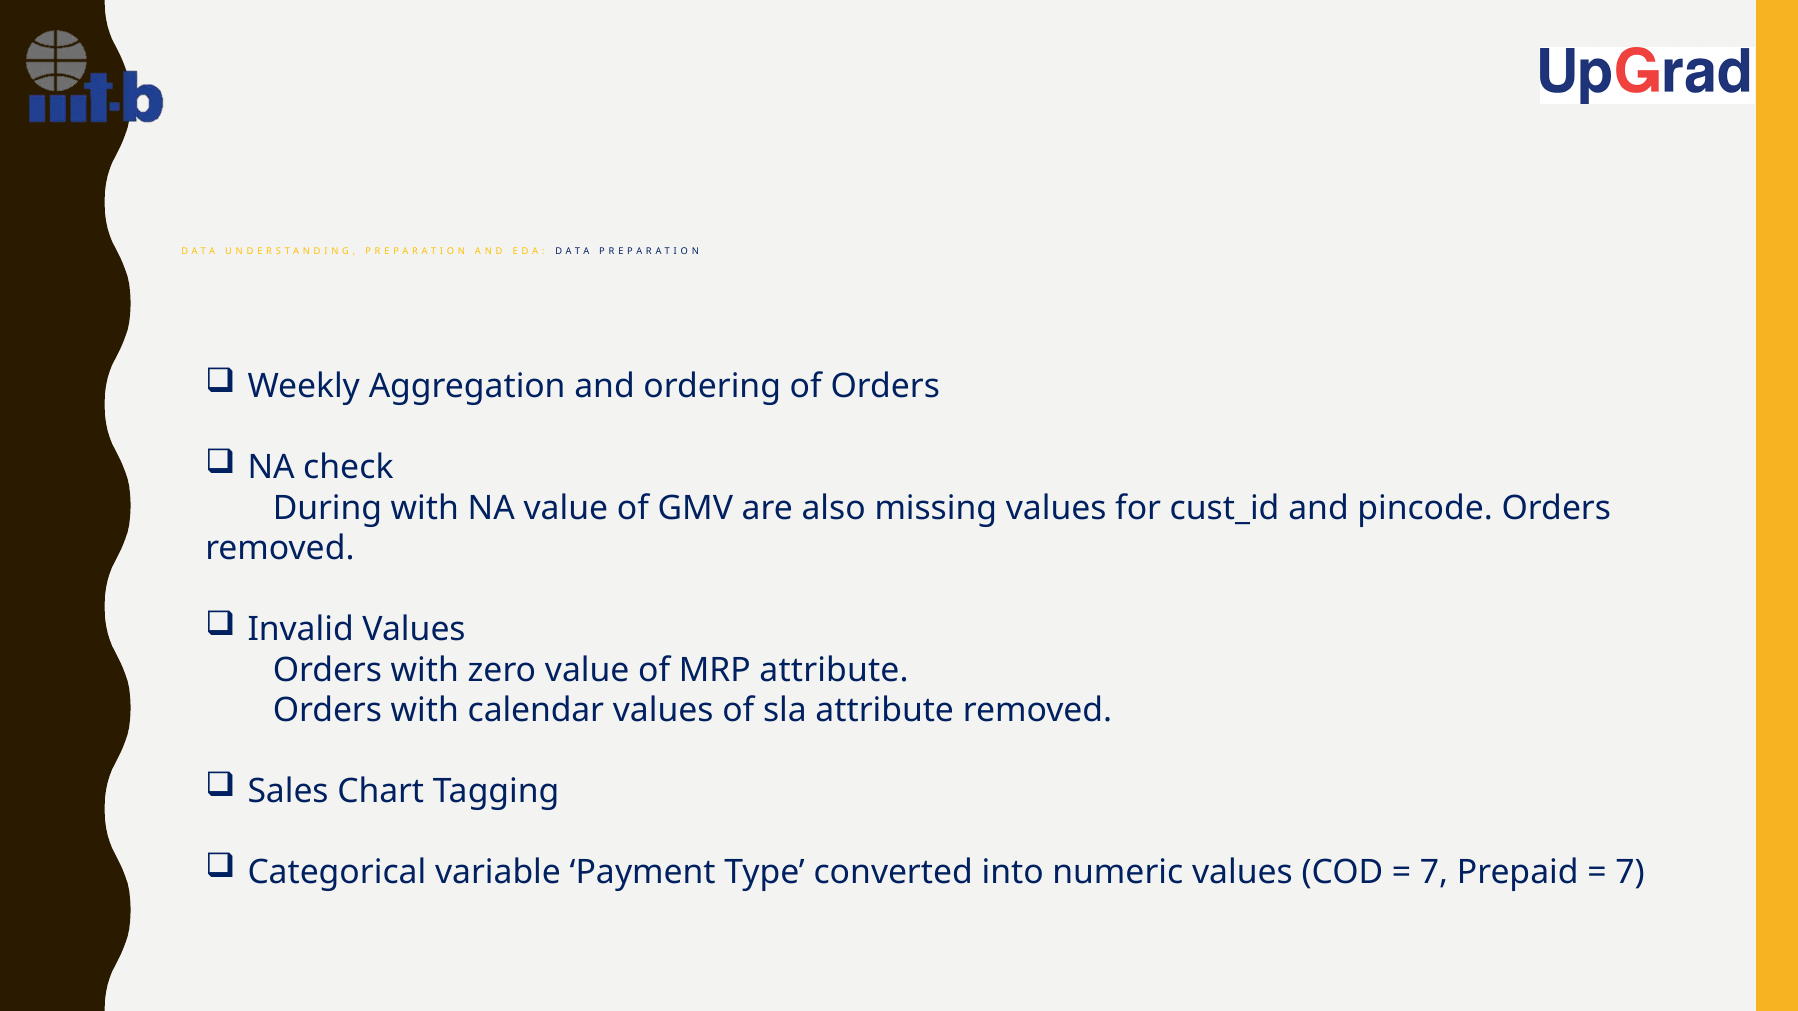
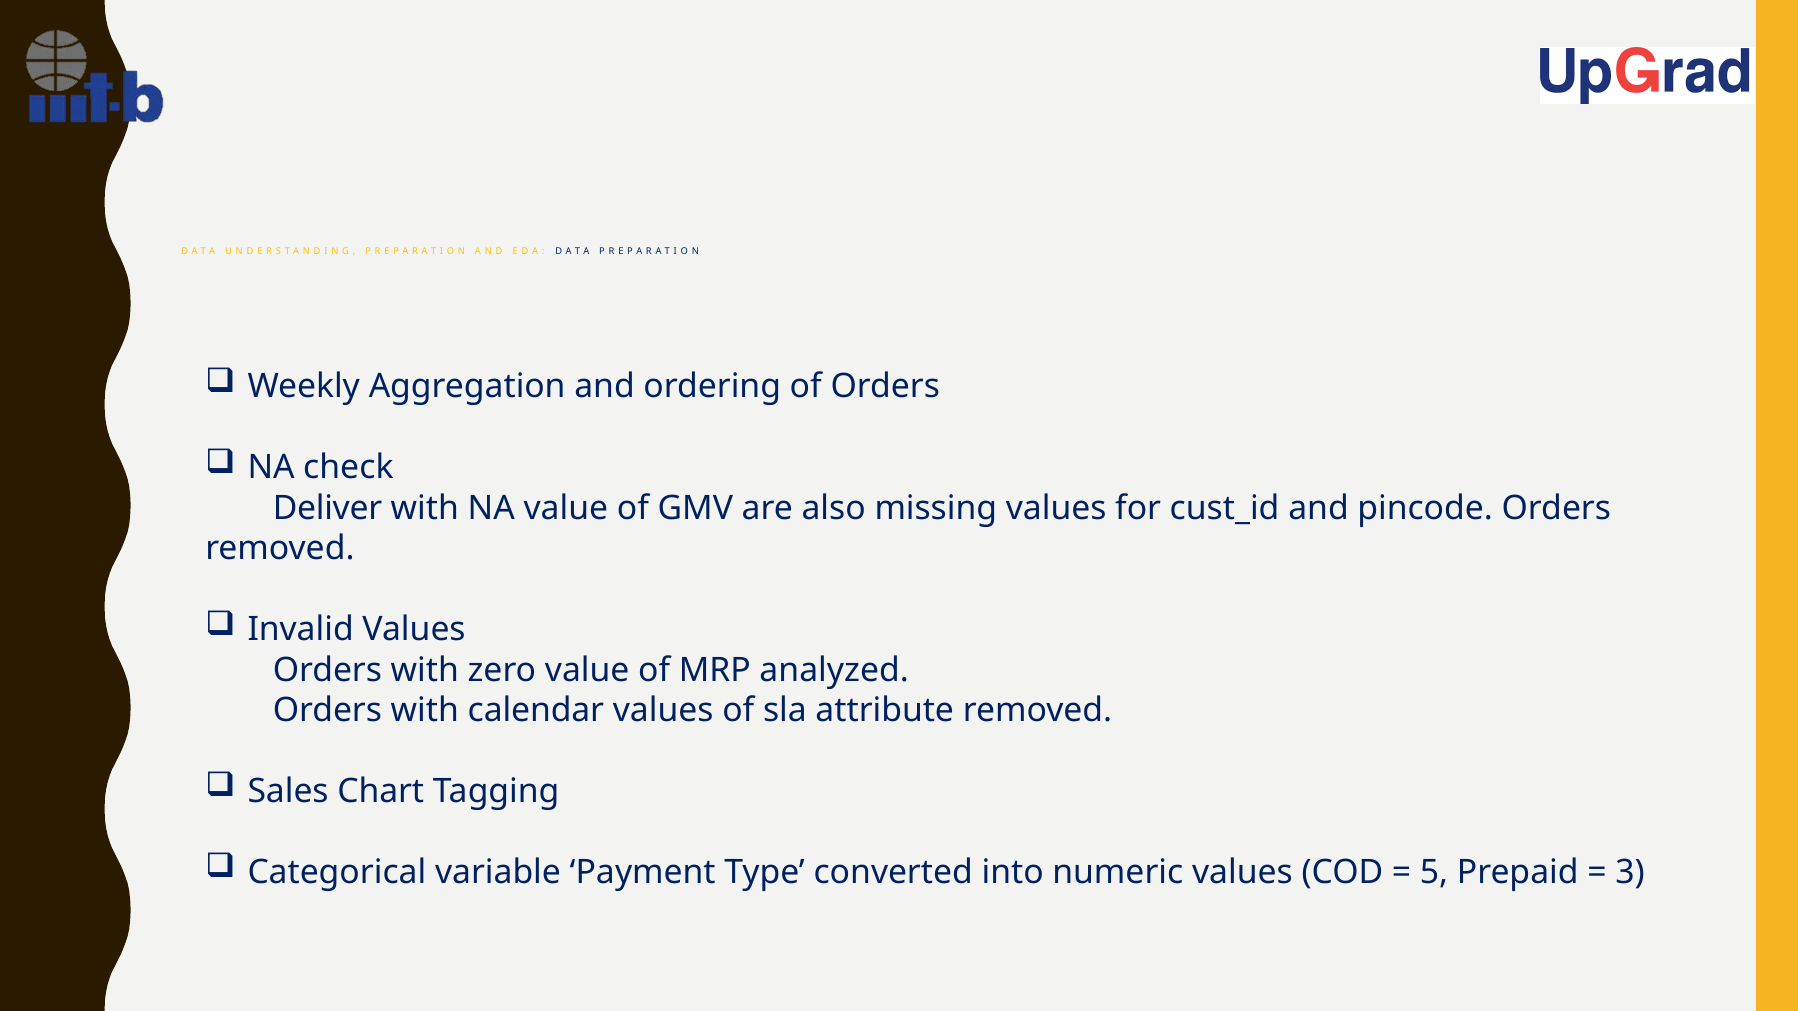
During: During -> Deliver
MRP attribute: attribute -> analyzed
7 at (1434, 872): 7 -> 5
7 at (1630, 872): 7 -> 3
